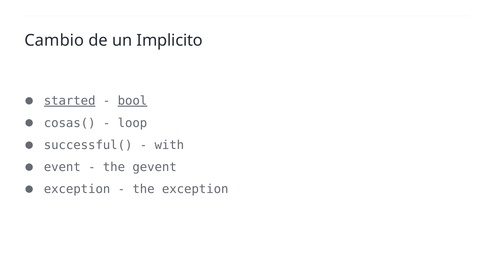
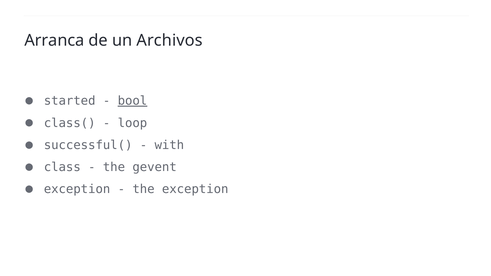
Cambio: Cambio -> Arranca
Implicito: Implicito -> Archivos
started underline: present -> none
cosas(: cosas( -> class(
event: event -> class
